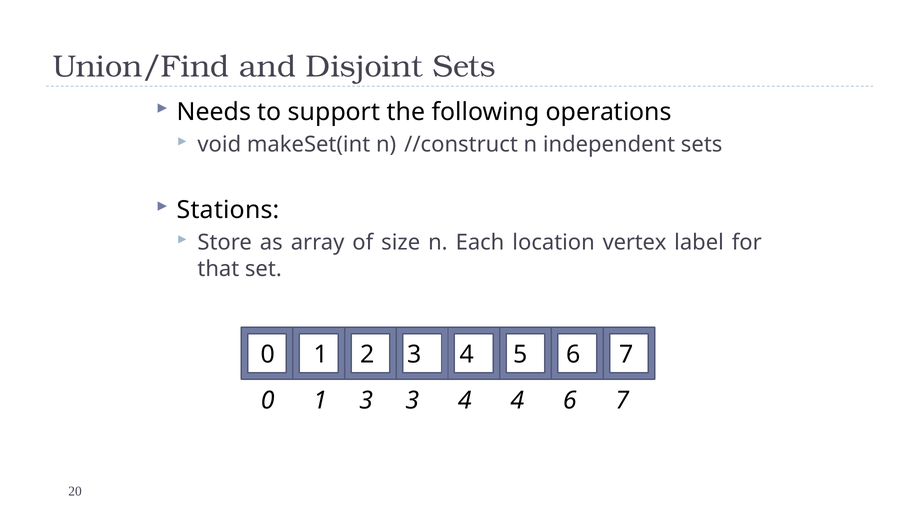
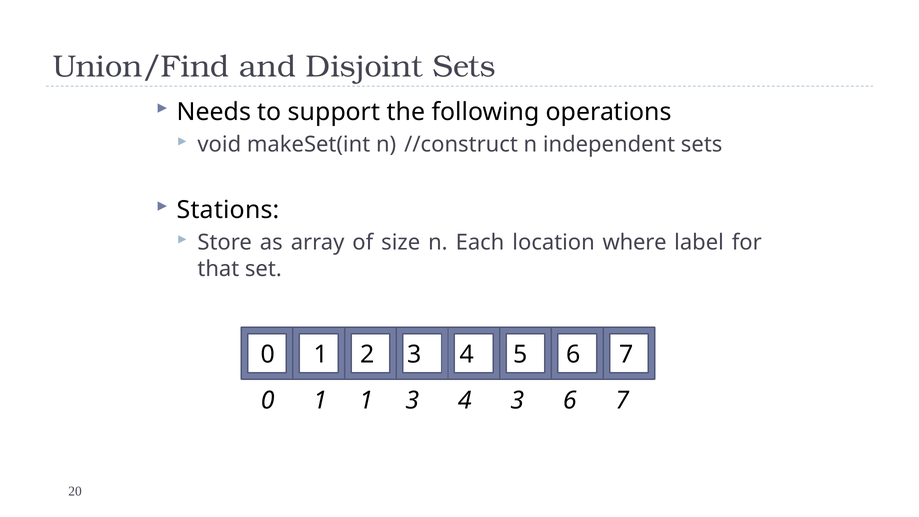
vertex: vertex -> where
1 3: 3 -> 1
4 4: 4 -> 3
